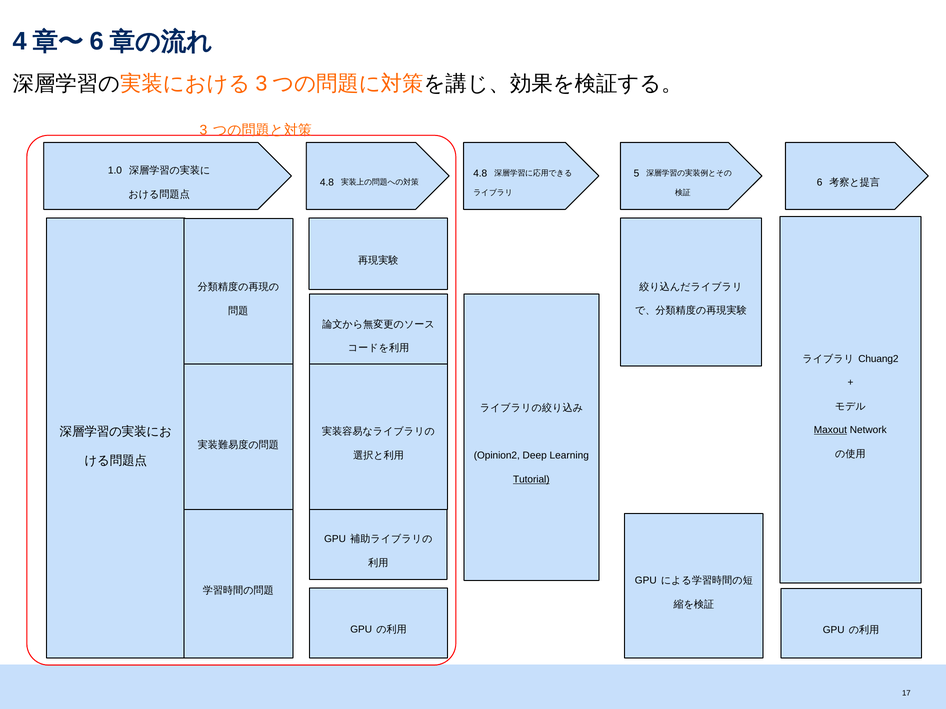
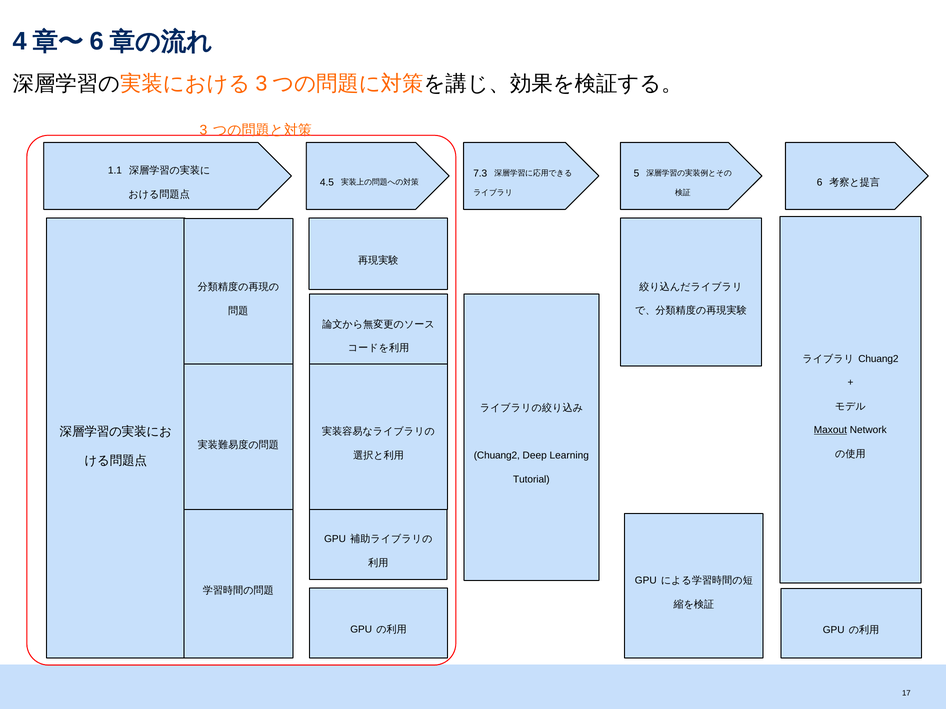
1.0: 1.0 -> 1.1
4.8 at (480, 173): 4.8 -> 7.3
4.8 at (327, 183): 4.8 -> 4.5
Opinion2 at (497, 456): Opinion2 -> Chuang2
Tutorial underline: present -> none
